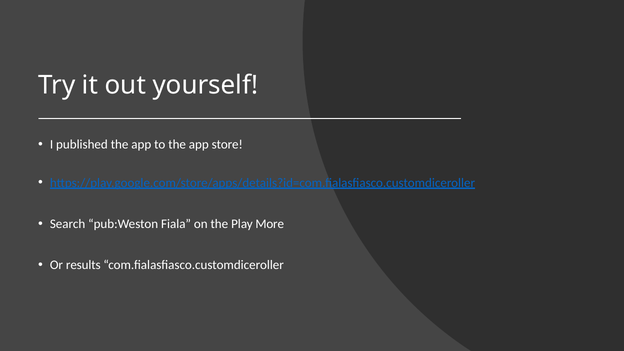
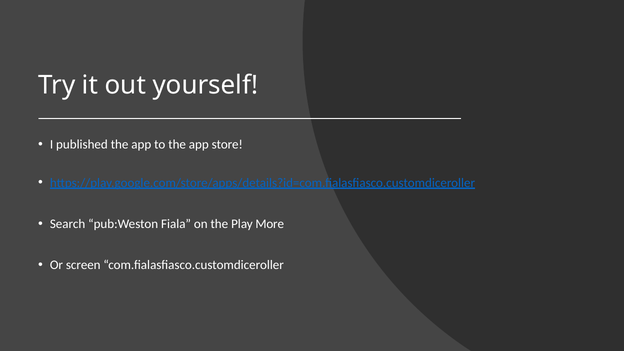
results: results -> screen
